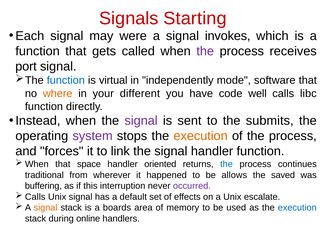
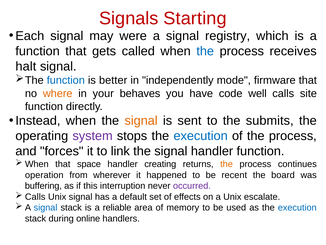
invokes: invokes -> registry
the at (205, 51) colour: purple -> blue
port: port -> halt
virtual: virtual -> better
software: software -> firmware
different: different -> behaves
libc: libc -> site
signal at (141, 121) colour: purple -> orange
execution at (201, 136) colour: orange -> blue
oriented: oriented -> creating
the at (227, 164) colour: blue -> orange
traditional: traditional -> operation
allows: allows -> recent
saved: saved -> board
signal at (46, 207) colour: orange -> blue
boards: boards -> reliable
